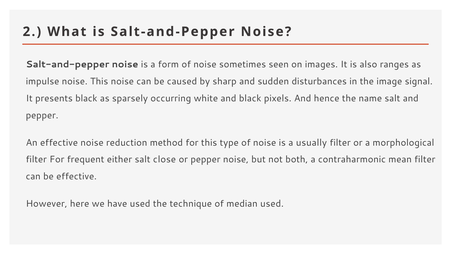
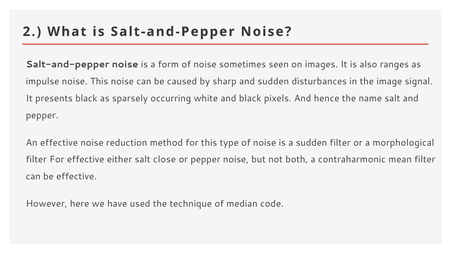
a usually: usually -> sudden
For frequent: frequent -> effective
median used: used -> code
